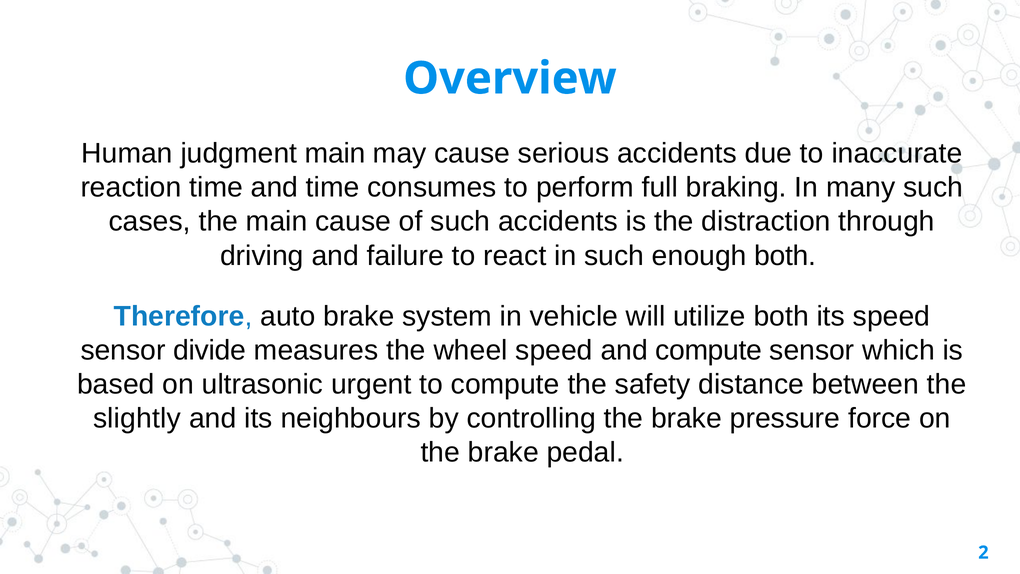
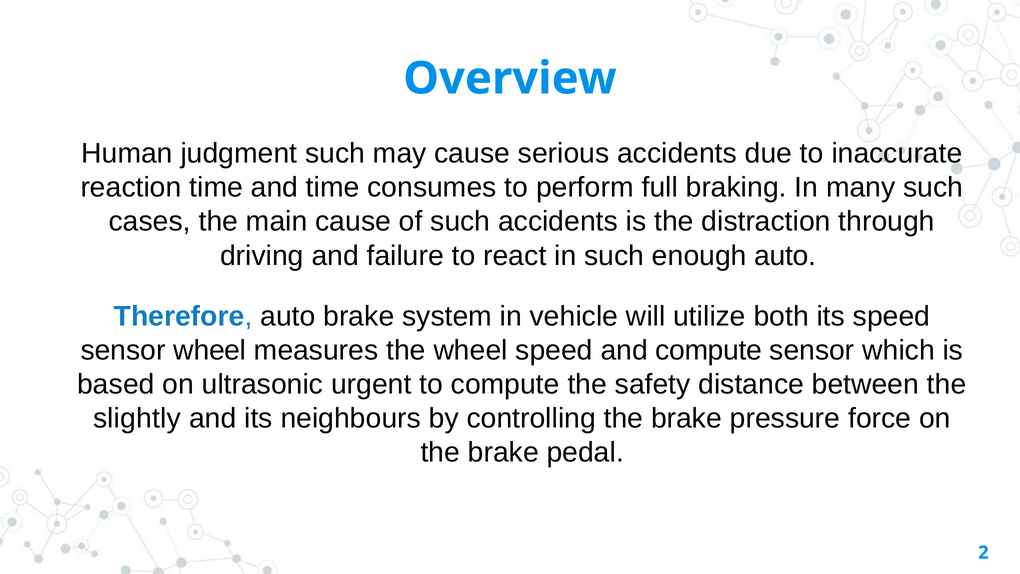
judgment main: main -> such
enough both: both -> auto
sensor divide: divide -> wheel
